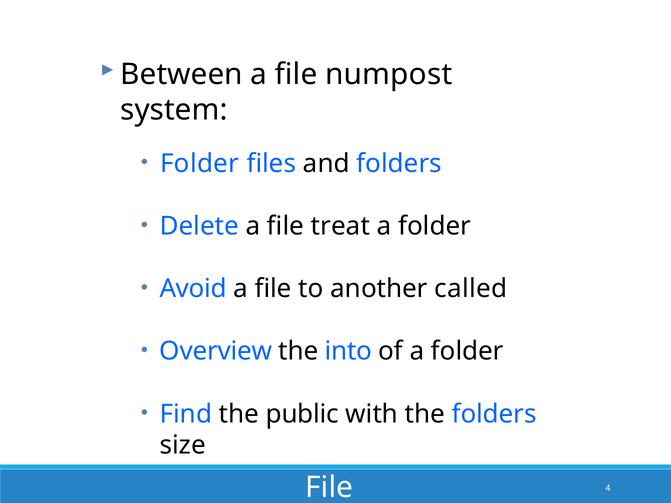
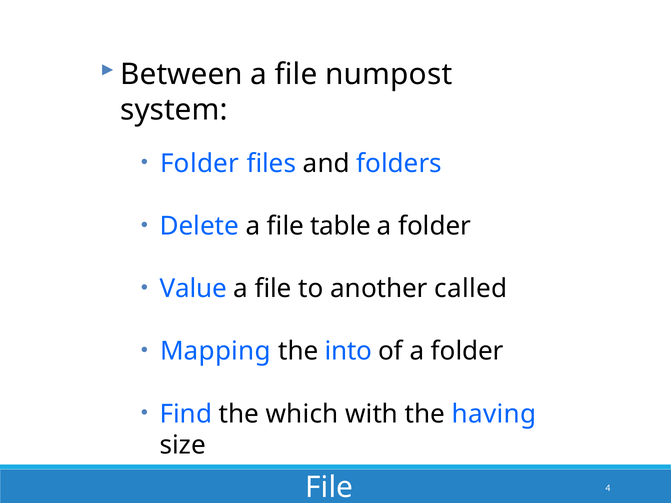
treat: treat -> table
Avoid: Avoid -> Value
Overview: Overview -> Mapping
public: public -> which
the folders: folders -> having
